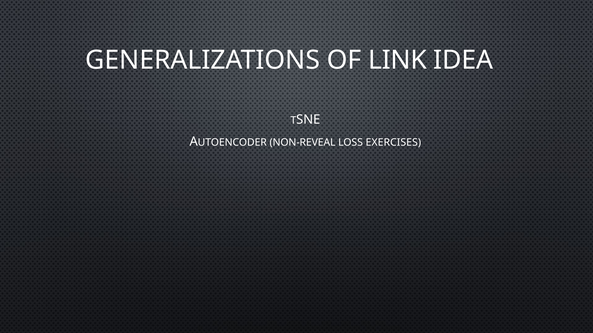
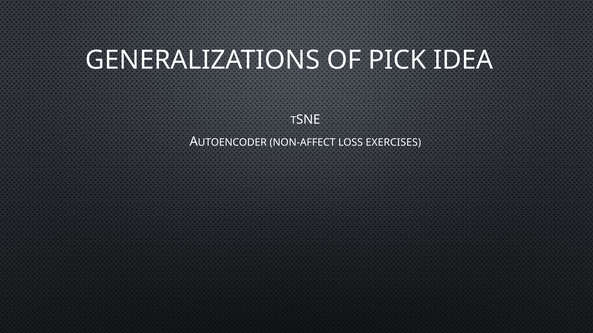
LINK: LINK -> PICK
NON-REVEAL: NON-REVEAL -> NON-AFFECT
